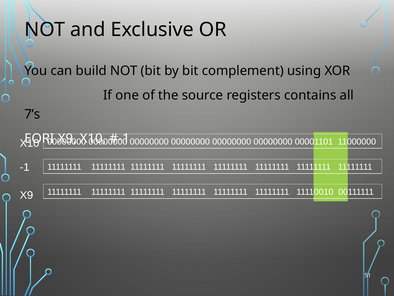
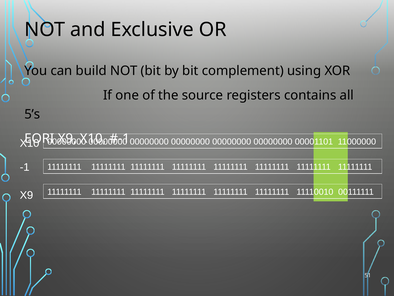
7’s: 7’s -> 5’s
